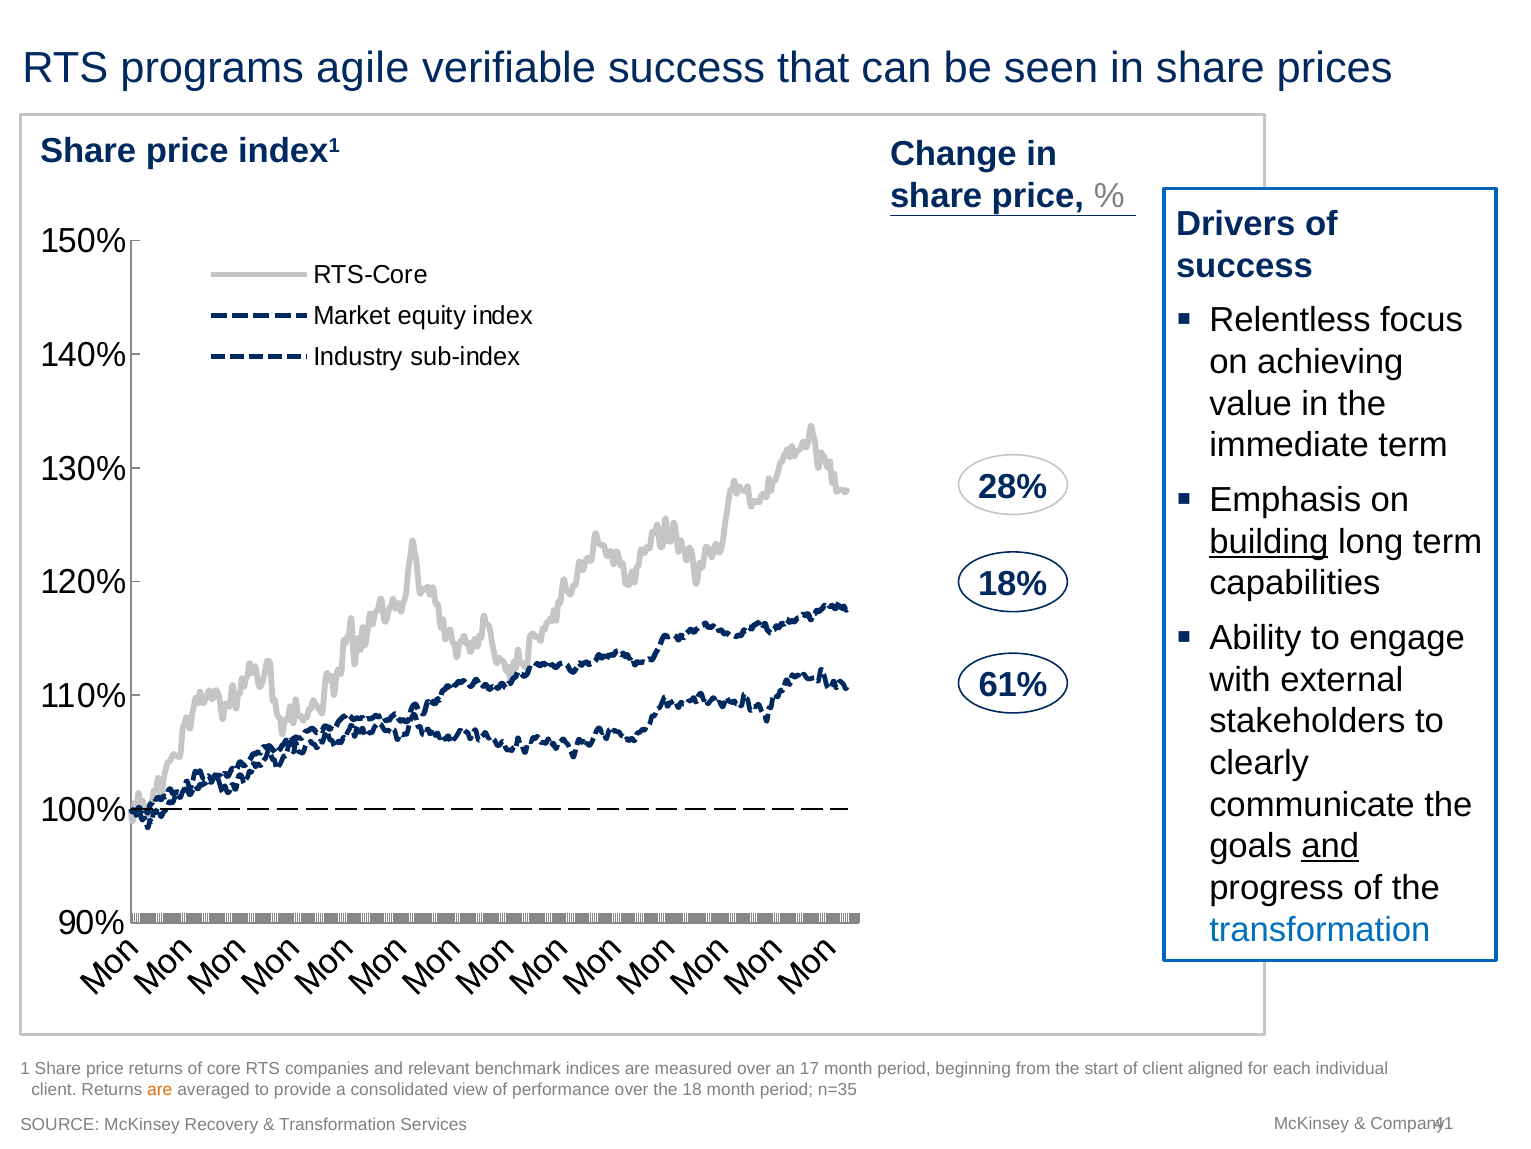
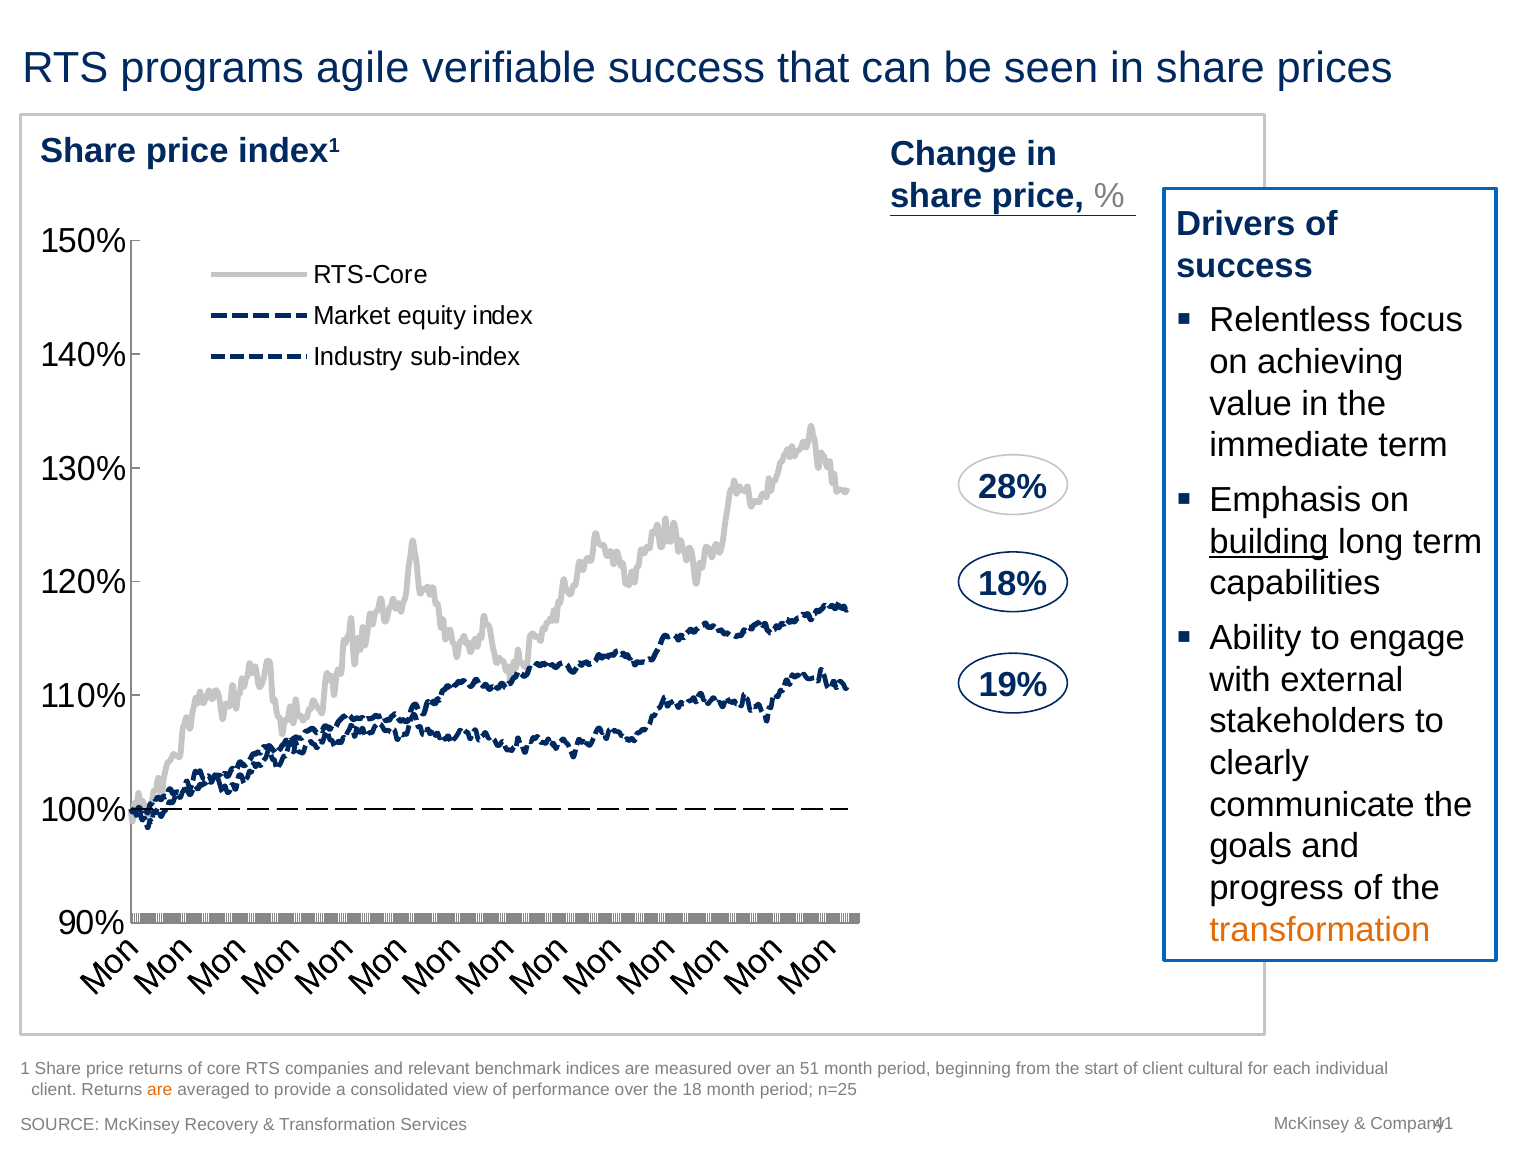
61%: 61% -> 19%
and at (1330, 846) underline: present -> none
transformation at (1320, 929) colour: blue -> orange
17: 17 -> 51
aligned: aligned -> cultural
n=35: n=35 -> n=25
